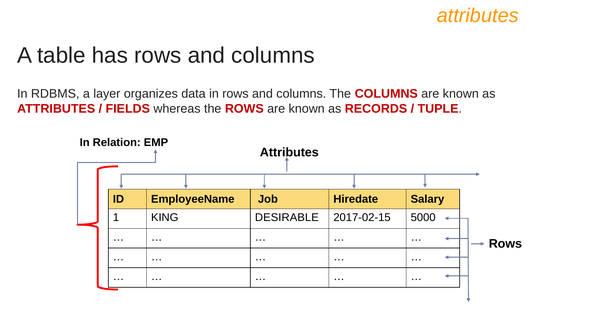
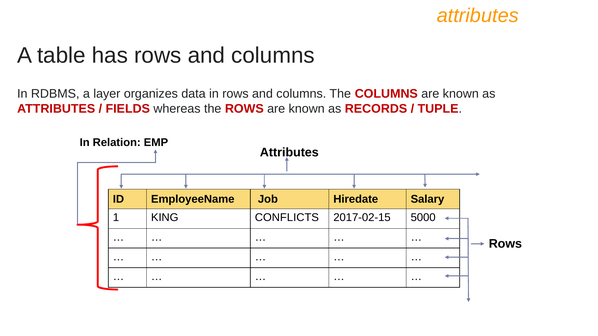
DESIRABLE: DESIRABLE -> CONFLICTS
